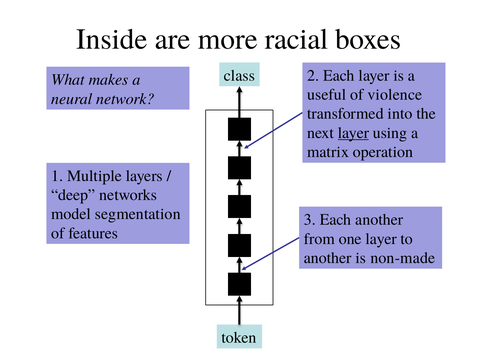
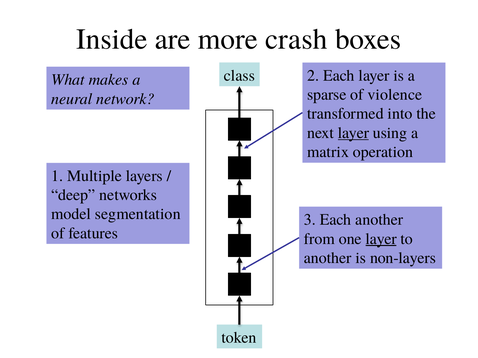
racial: racial -> crash
useful: useful -> sparse
layer at (381, 239) underline: none -> present
non-made: non-made -> non-layers
